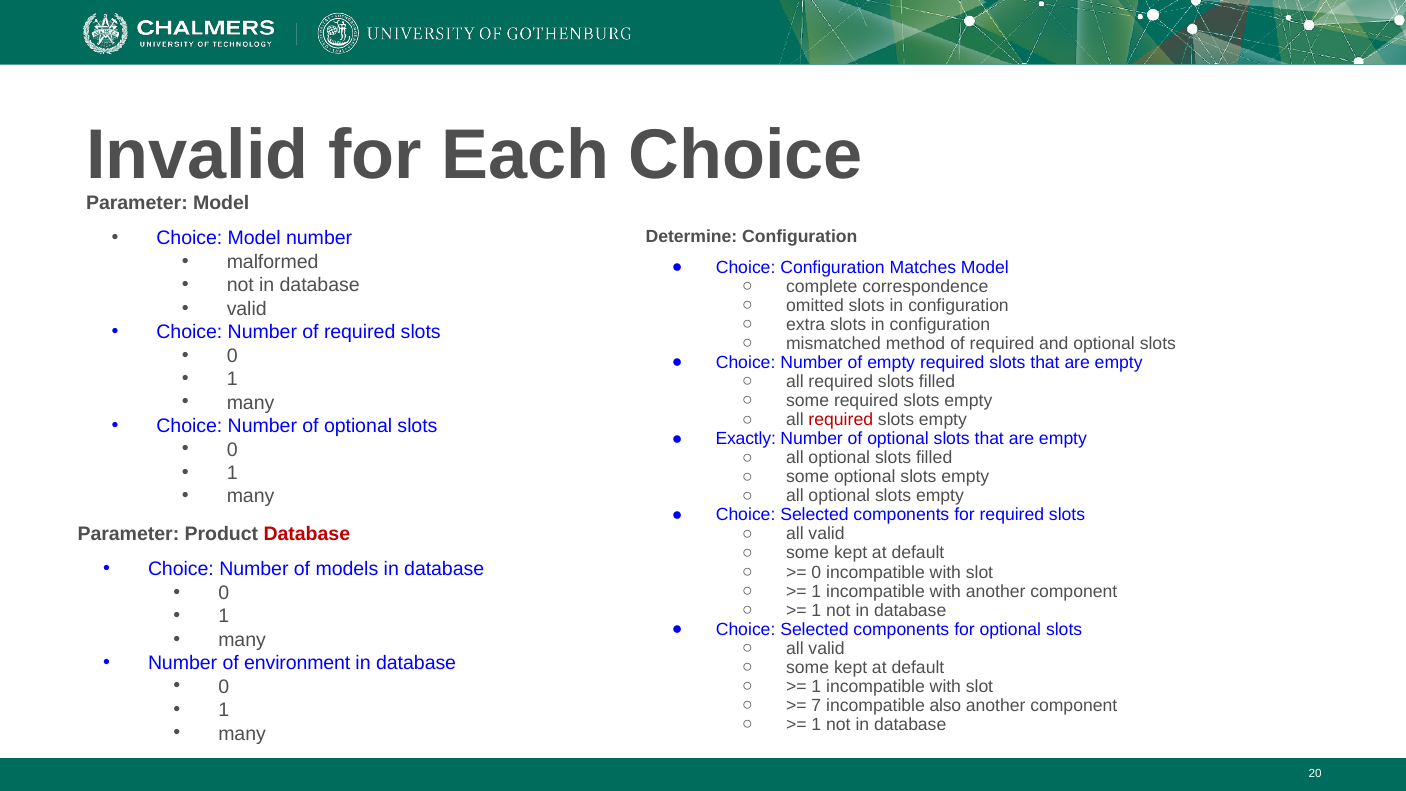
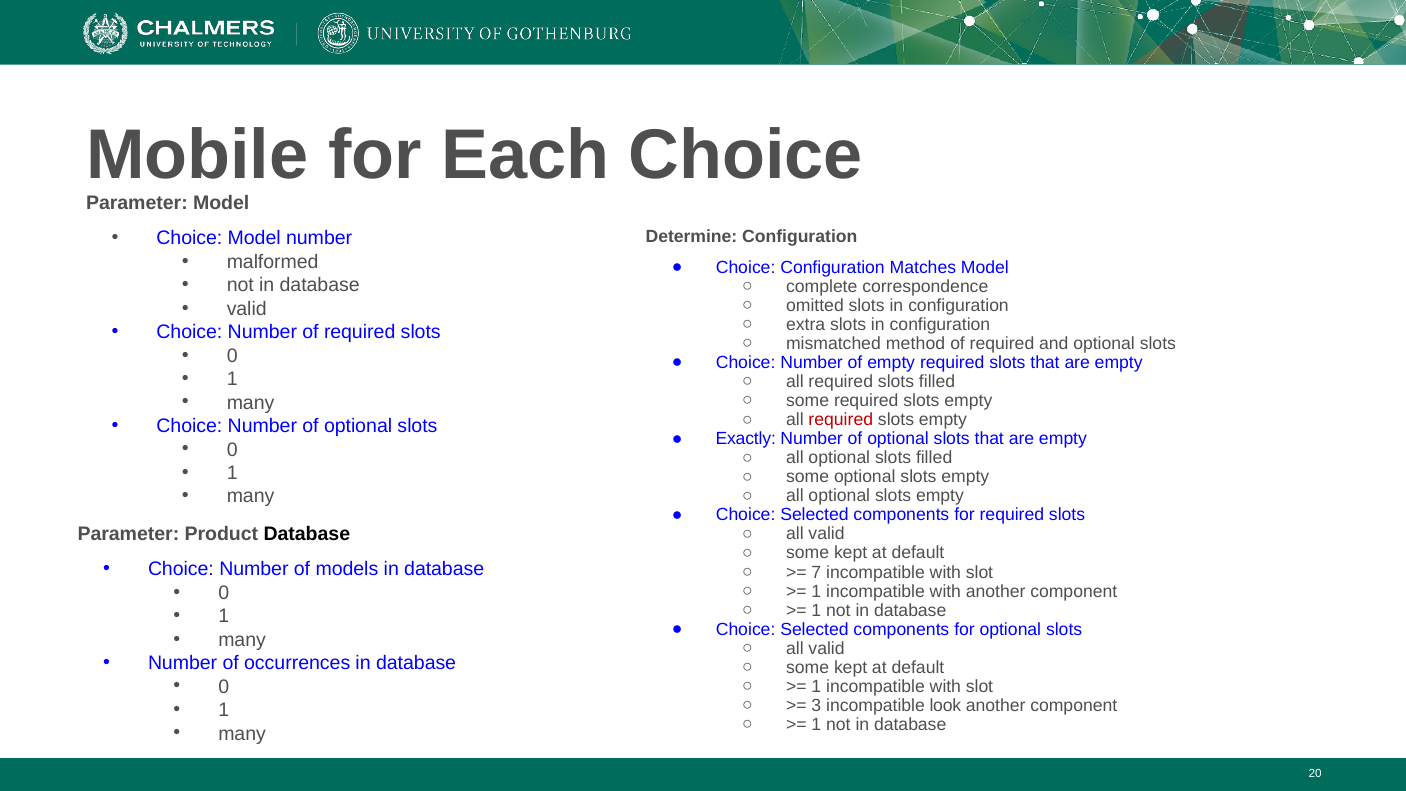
Invalid: Invalid -> Mobile
Database at (307, 534) colour: red -> black
0 at (816, 572): 0 -> 7
environment: environment -> occurrences
7: 7 -> 3
also: also -> look
